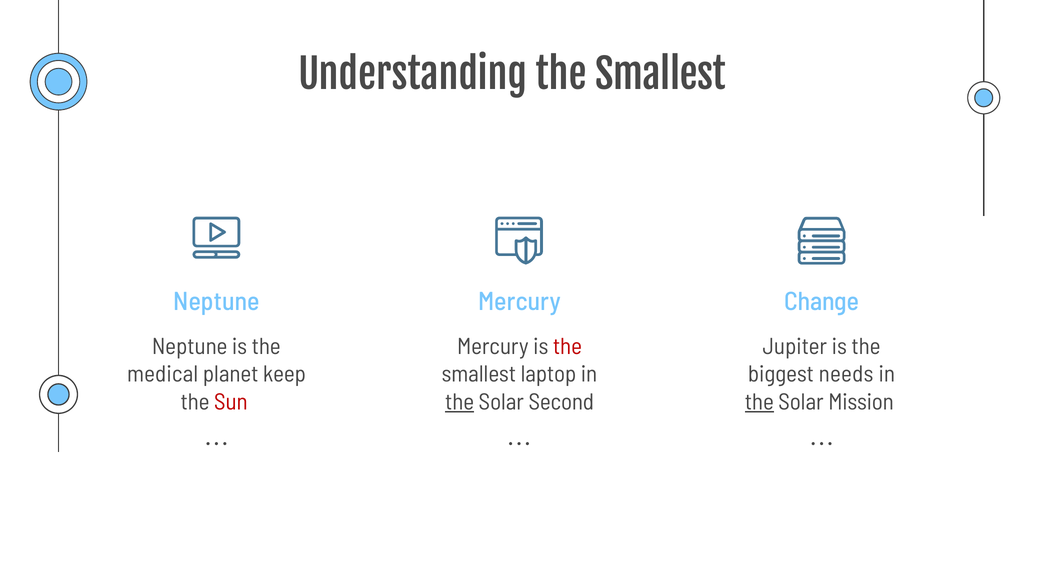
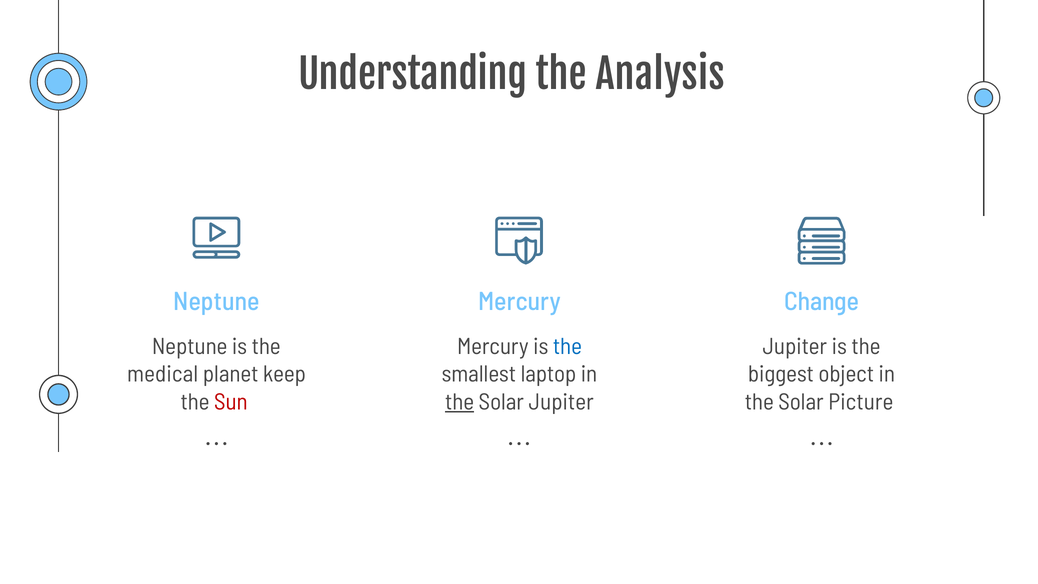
Understanding the Smallest: Smallest -> Analysis
the at (567, 347) colour: red -> blue
needs: needs -> object
Solar Second: Second -> Jupiter
the at (759, 402) underline: present -> none
Mission: Mission -> Picture
